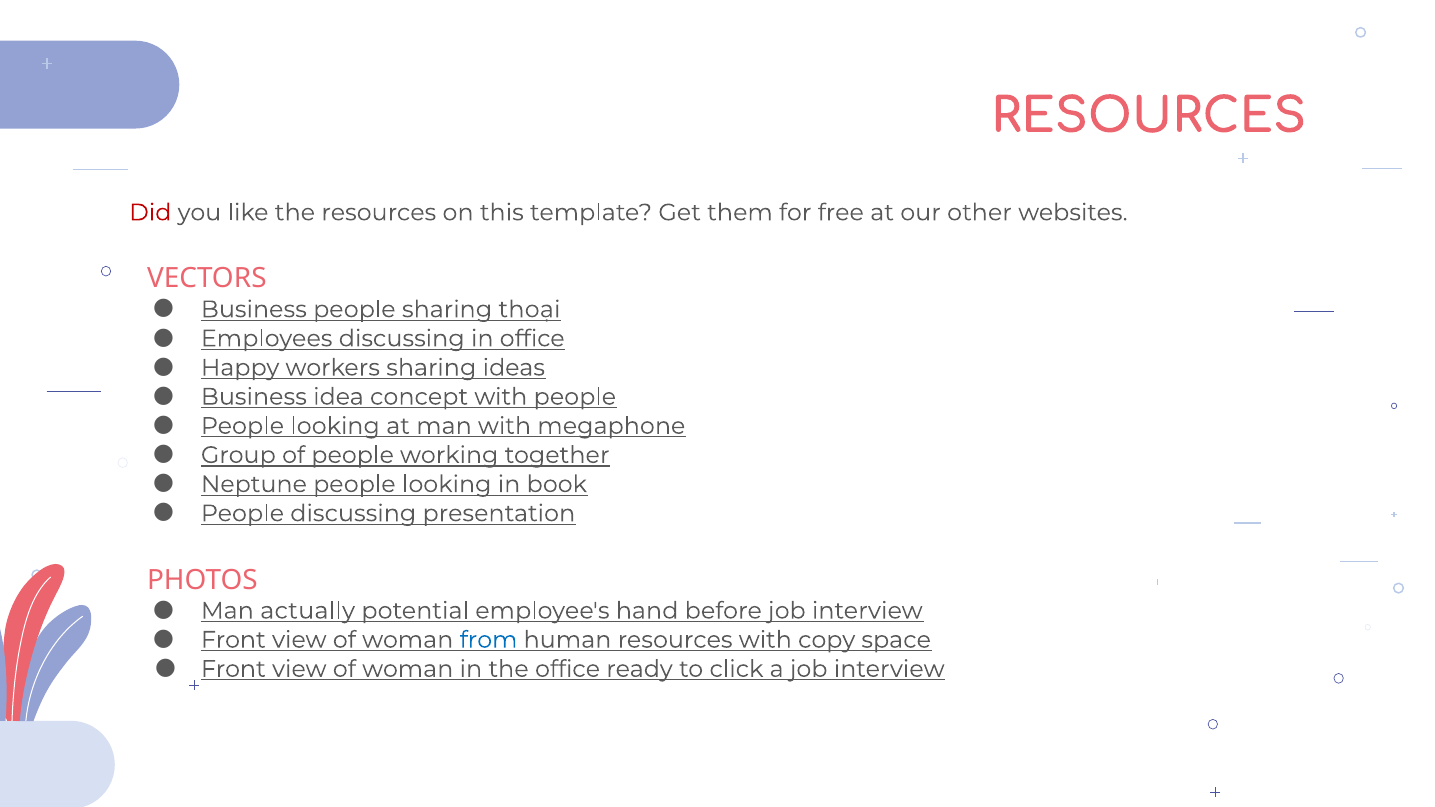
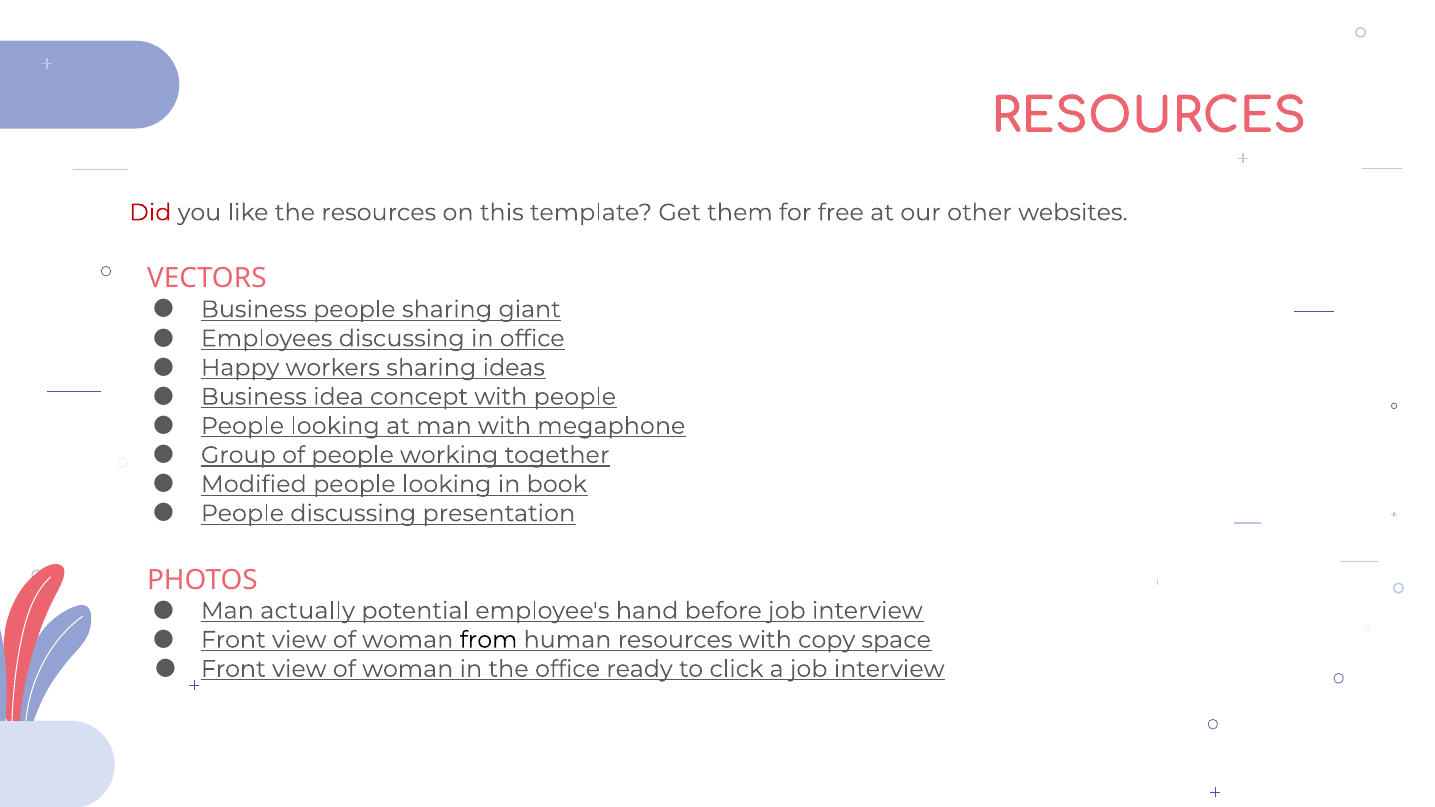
thoại: thoại -> giant
Neptune: Neptune -> Modified
from colour: blue -> black
